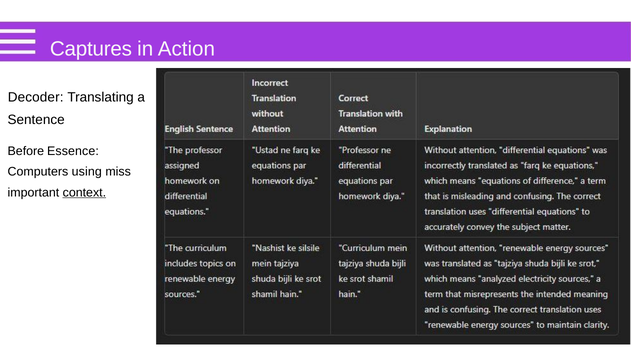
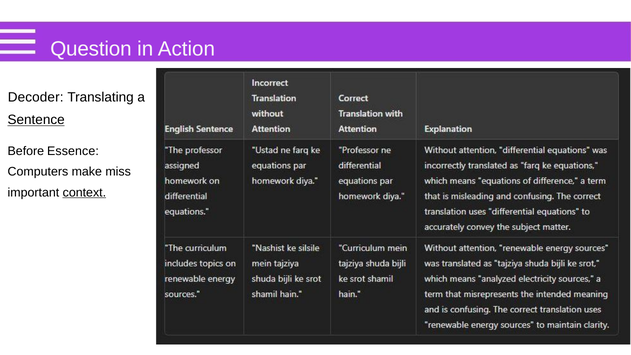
Captures: Captures -> Question
Sentence underline: none -> present
using: using -> make
